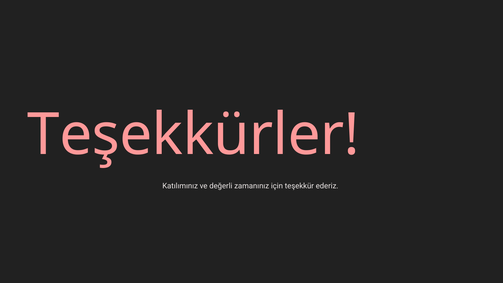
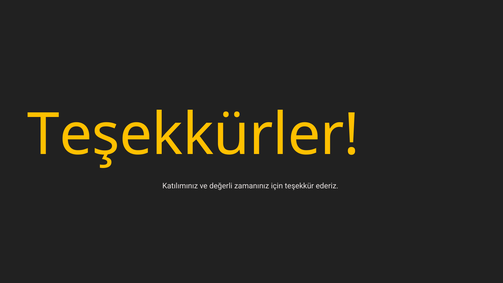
Teşekkürler colour: pink -> yellow
